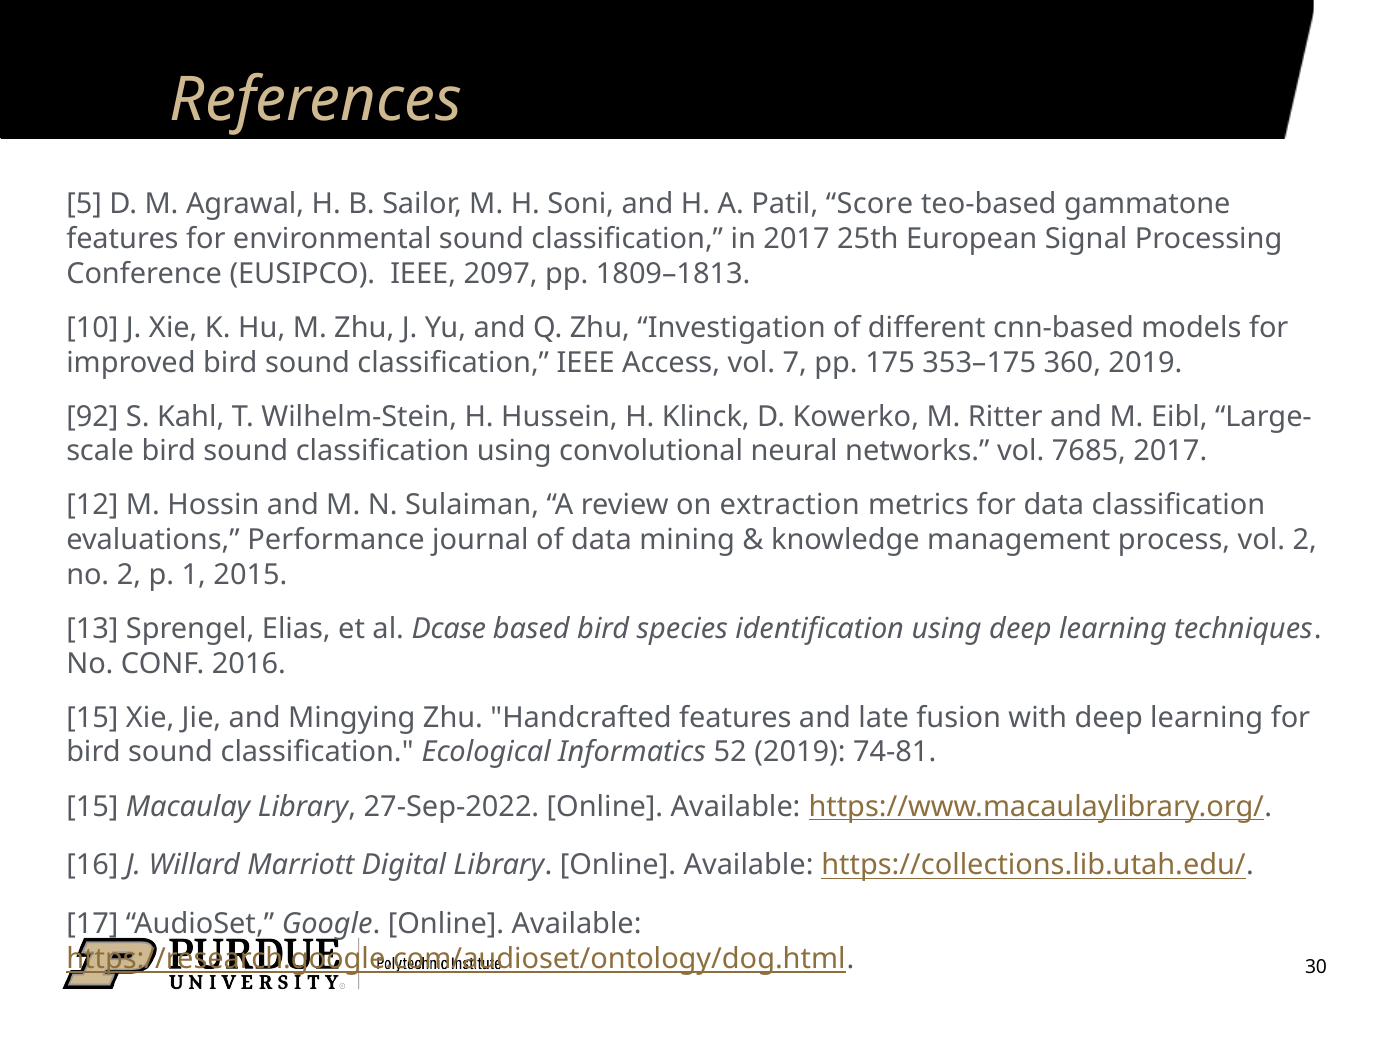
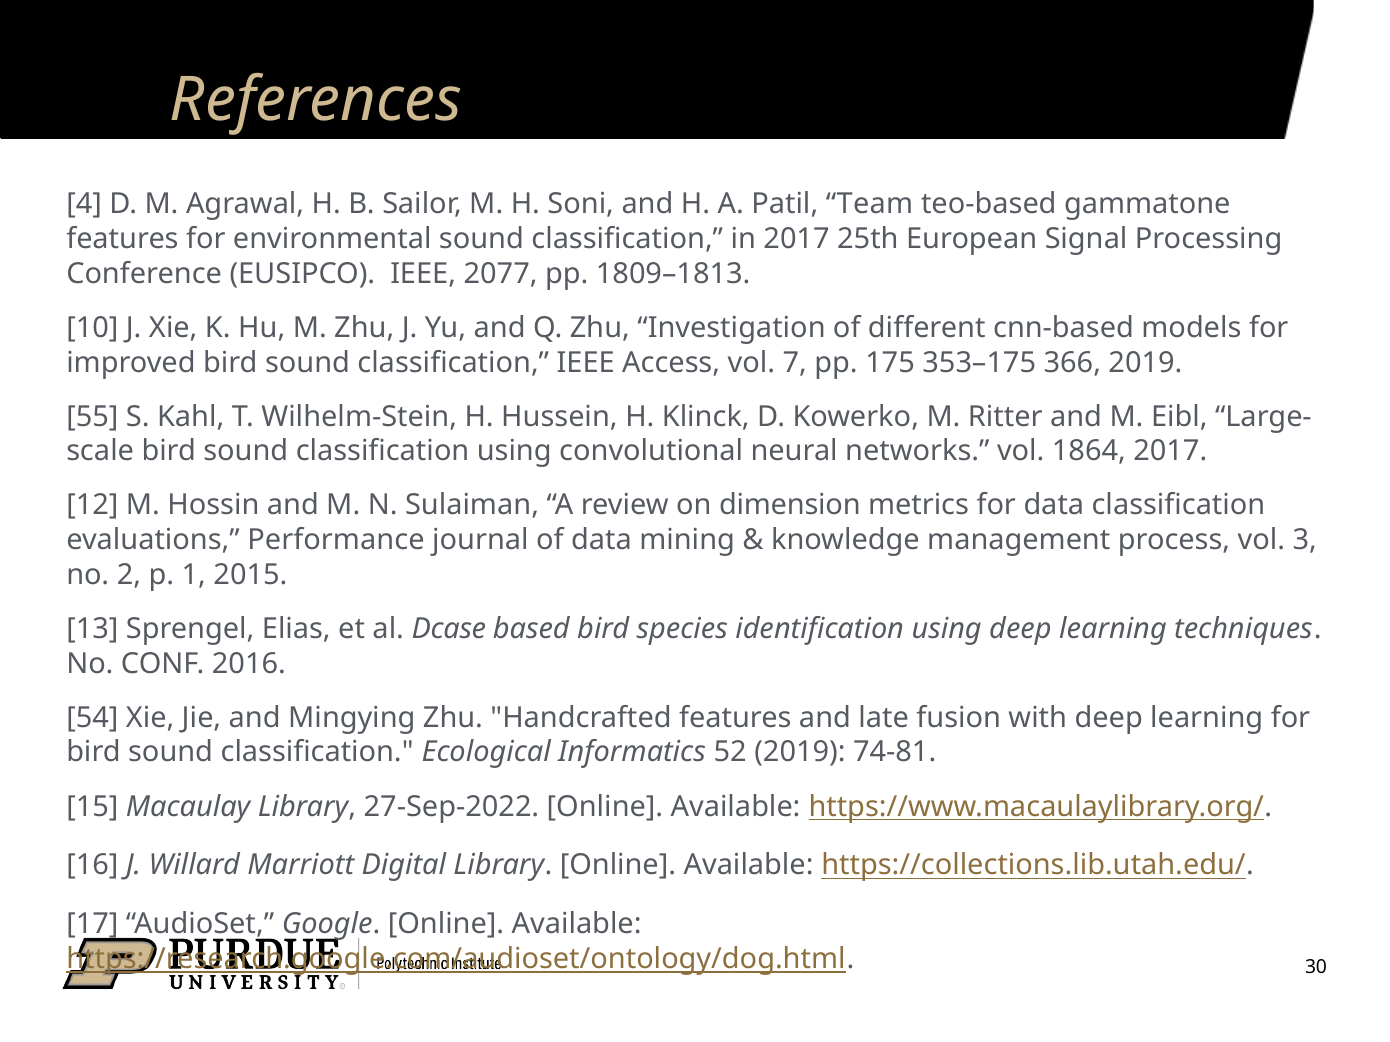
5: 5 -> 4
Score: Score -> Team
2097: 2097 -> 2077
360: 360 -> 366
92: 92 -> 55
7685: 7685 -> 1864
extraction: extraction -> dimension
vol 2: 2 -> 3
15 at (92, 718): 15 -> 54
